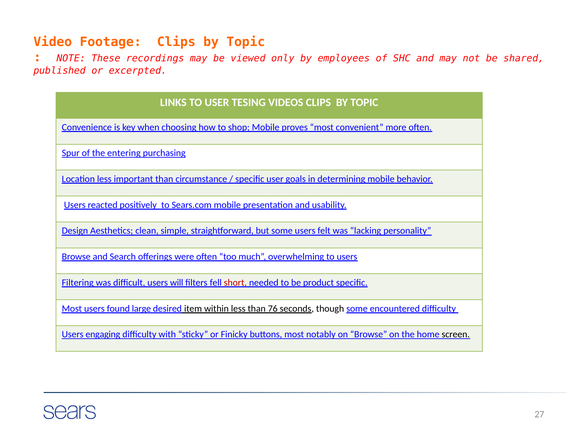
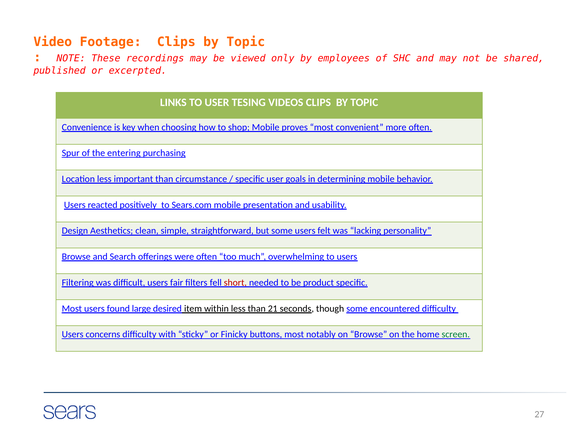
will: will -> fair
76: 76 -> 21
engaging: engaging -> concerns
screen colour: black -> green
